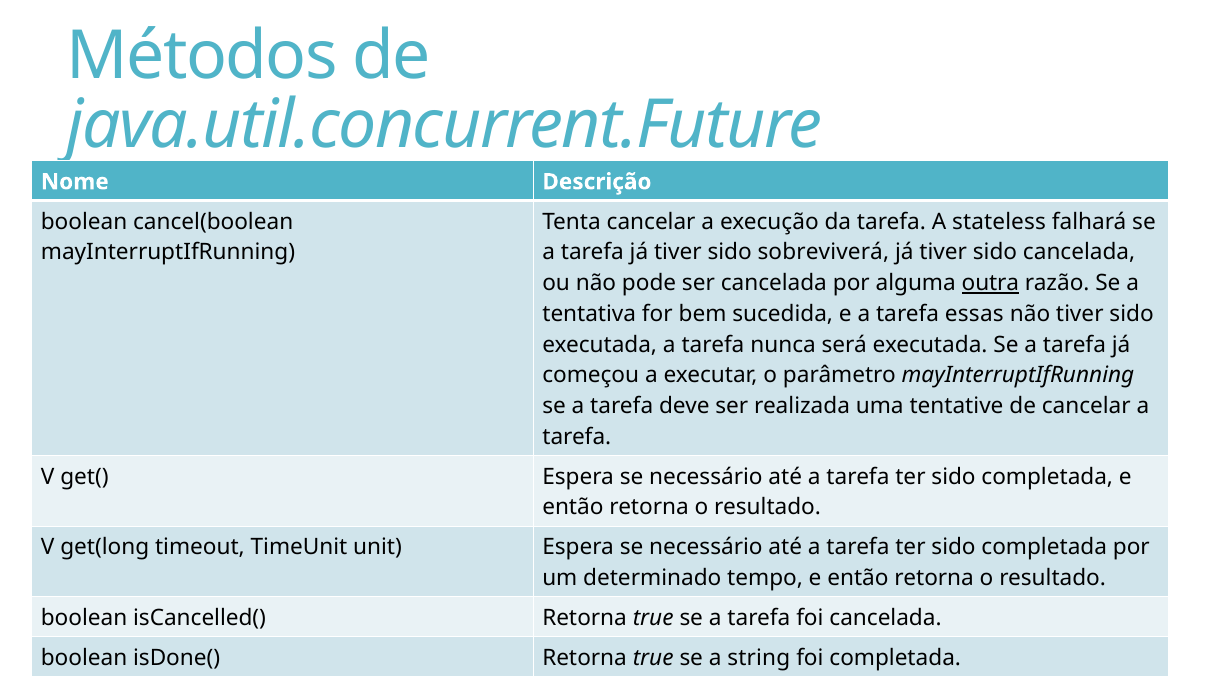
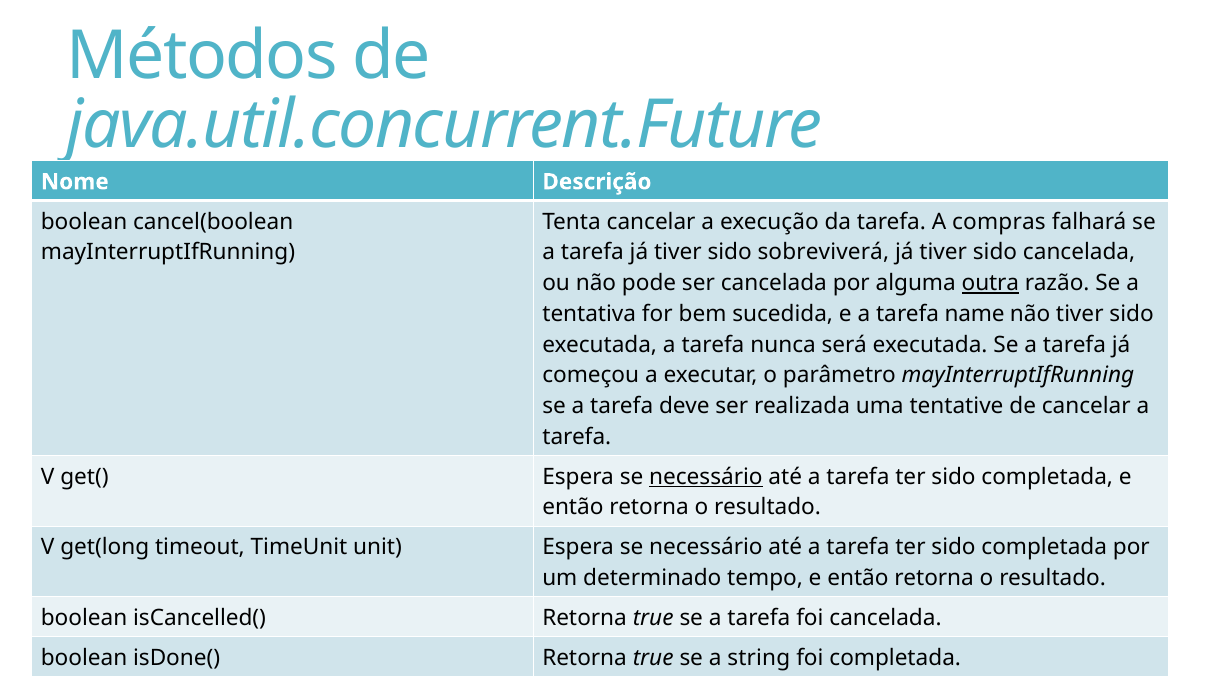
stateless: stateless -> compras
essas: essas -> name
necessário at (706, 477) underline: none -> present
